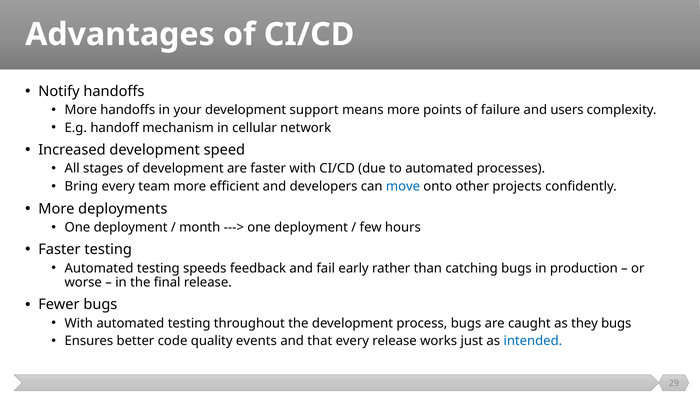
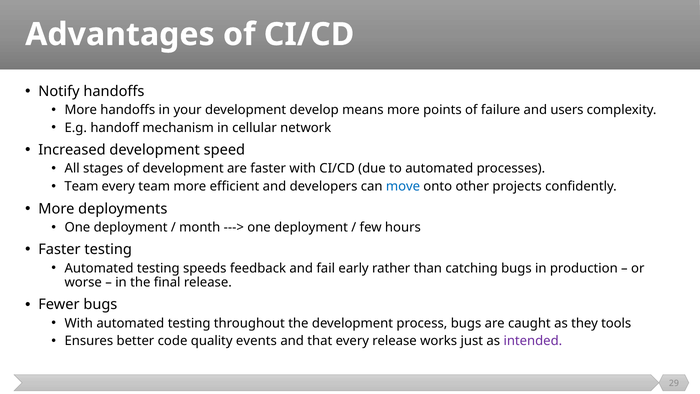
support: support -> develop
Bring at (81, 186): Bring -> Team
they bugs: bugs -> tools
intended colour: blue -> purple
